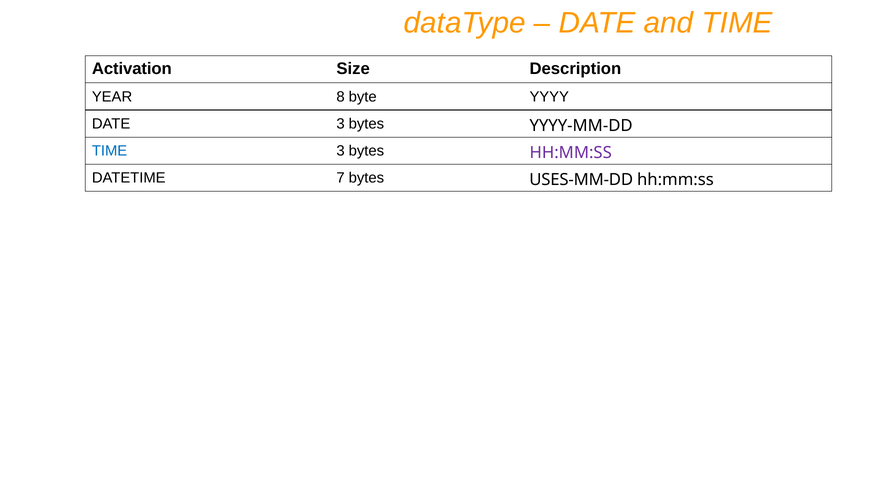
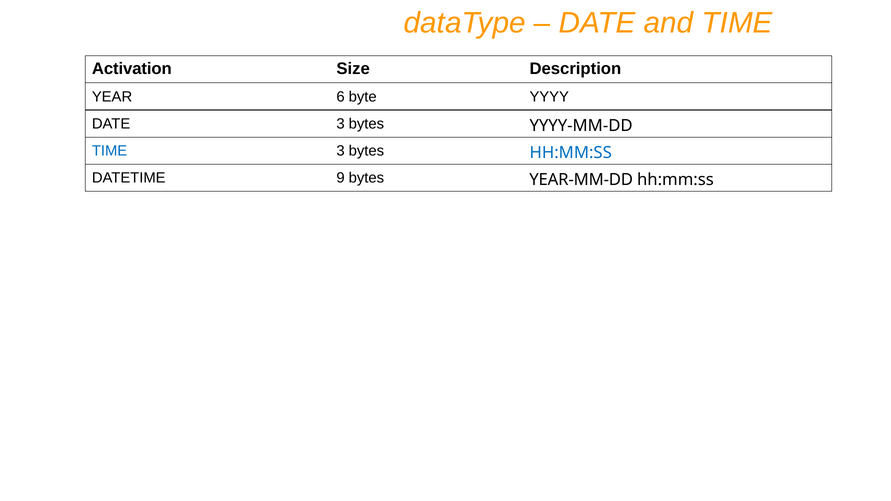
8: 8 -> 6
HH:MM:SS at (571, 153) colour: purple -> blue
7: 7 -> 9
USES-MM-DD: USES-MM-DD -> YEAR-MM-DD
